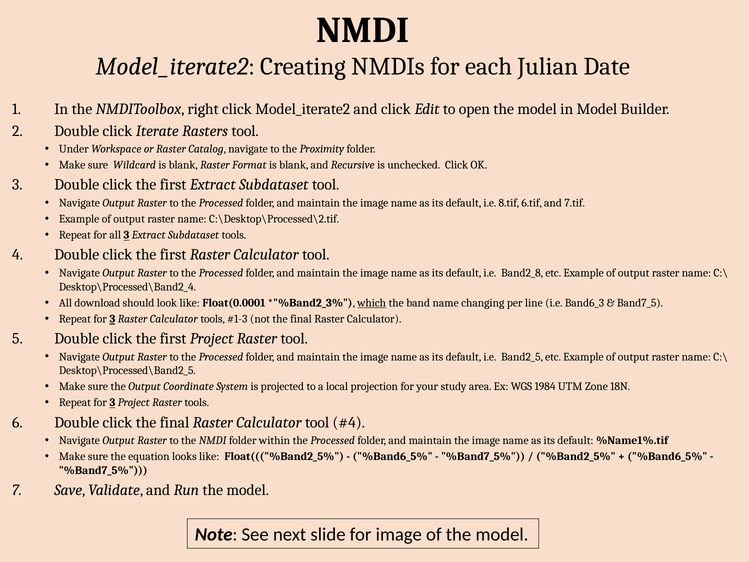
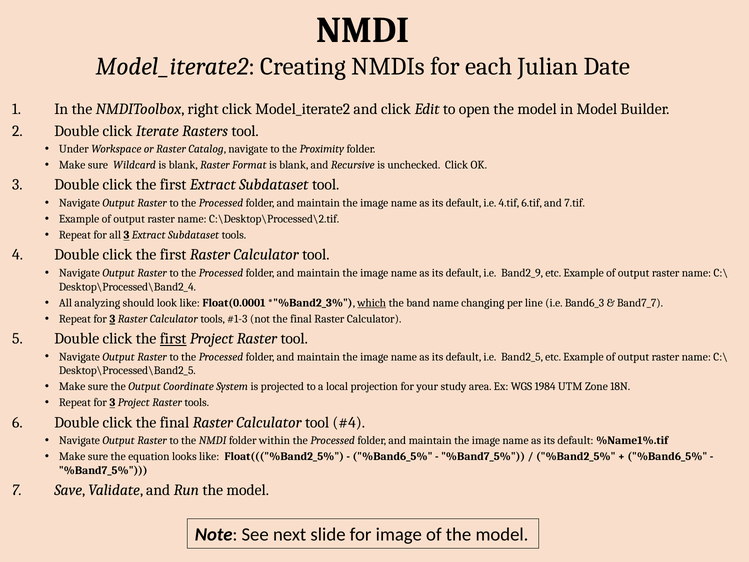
8.tif: 8.tif -> 4.tif
Band2_8: Band2_8 -> Band2_9
download: download -> analyzing
Band7_5: Band7_5 -> Band7_7
first at (173, 338) underline: none -> present
